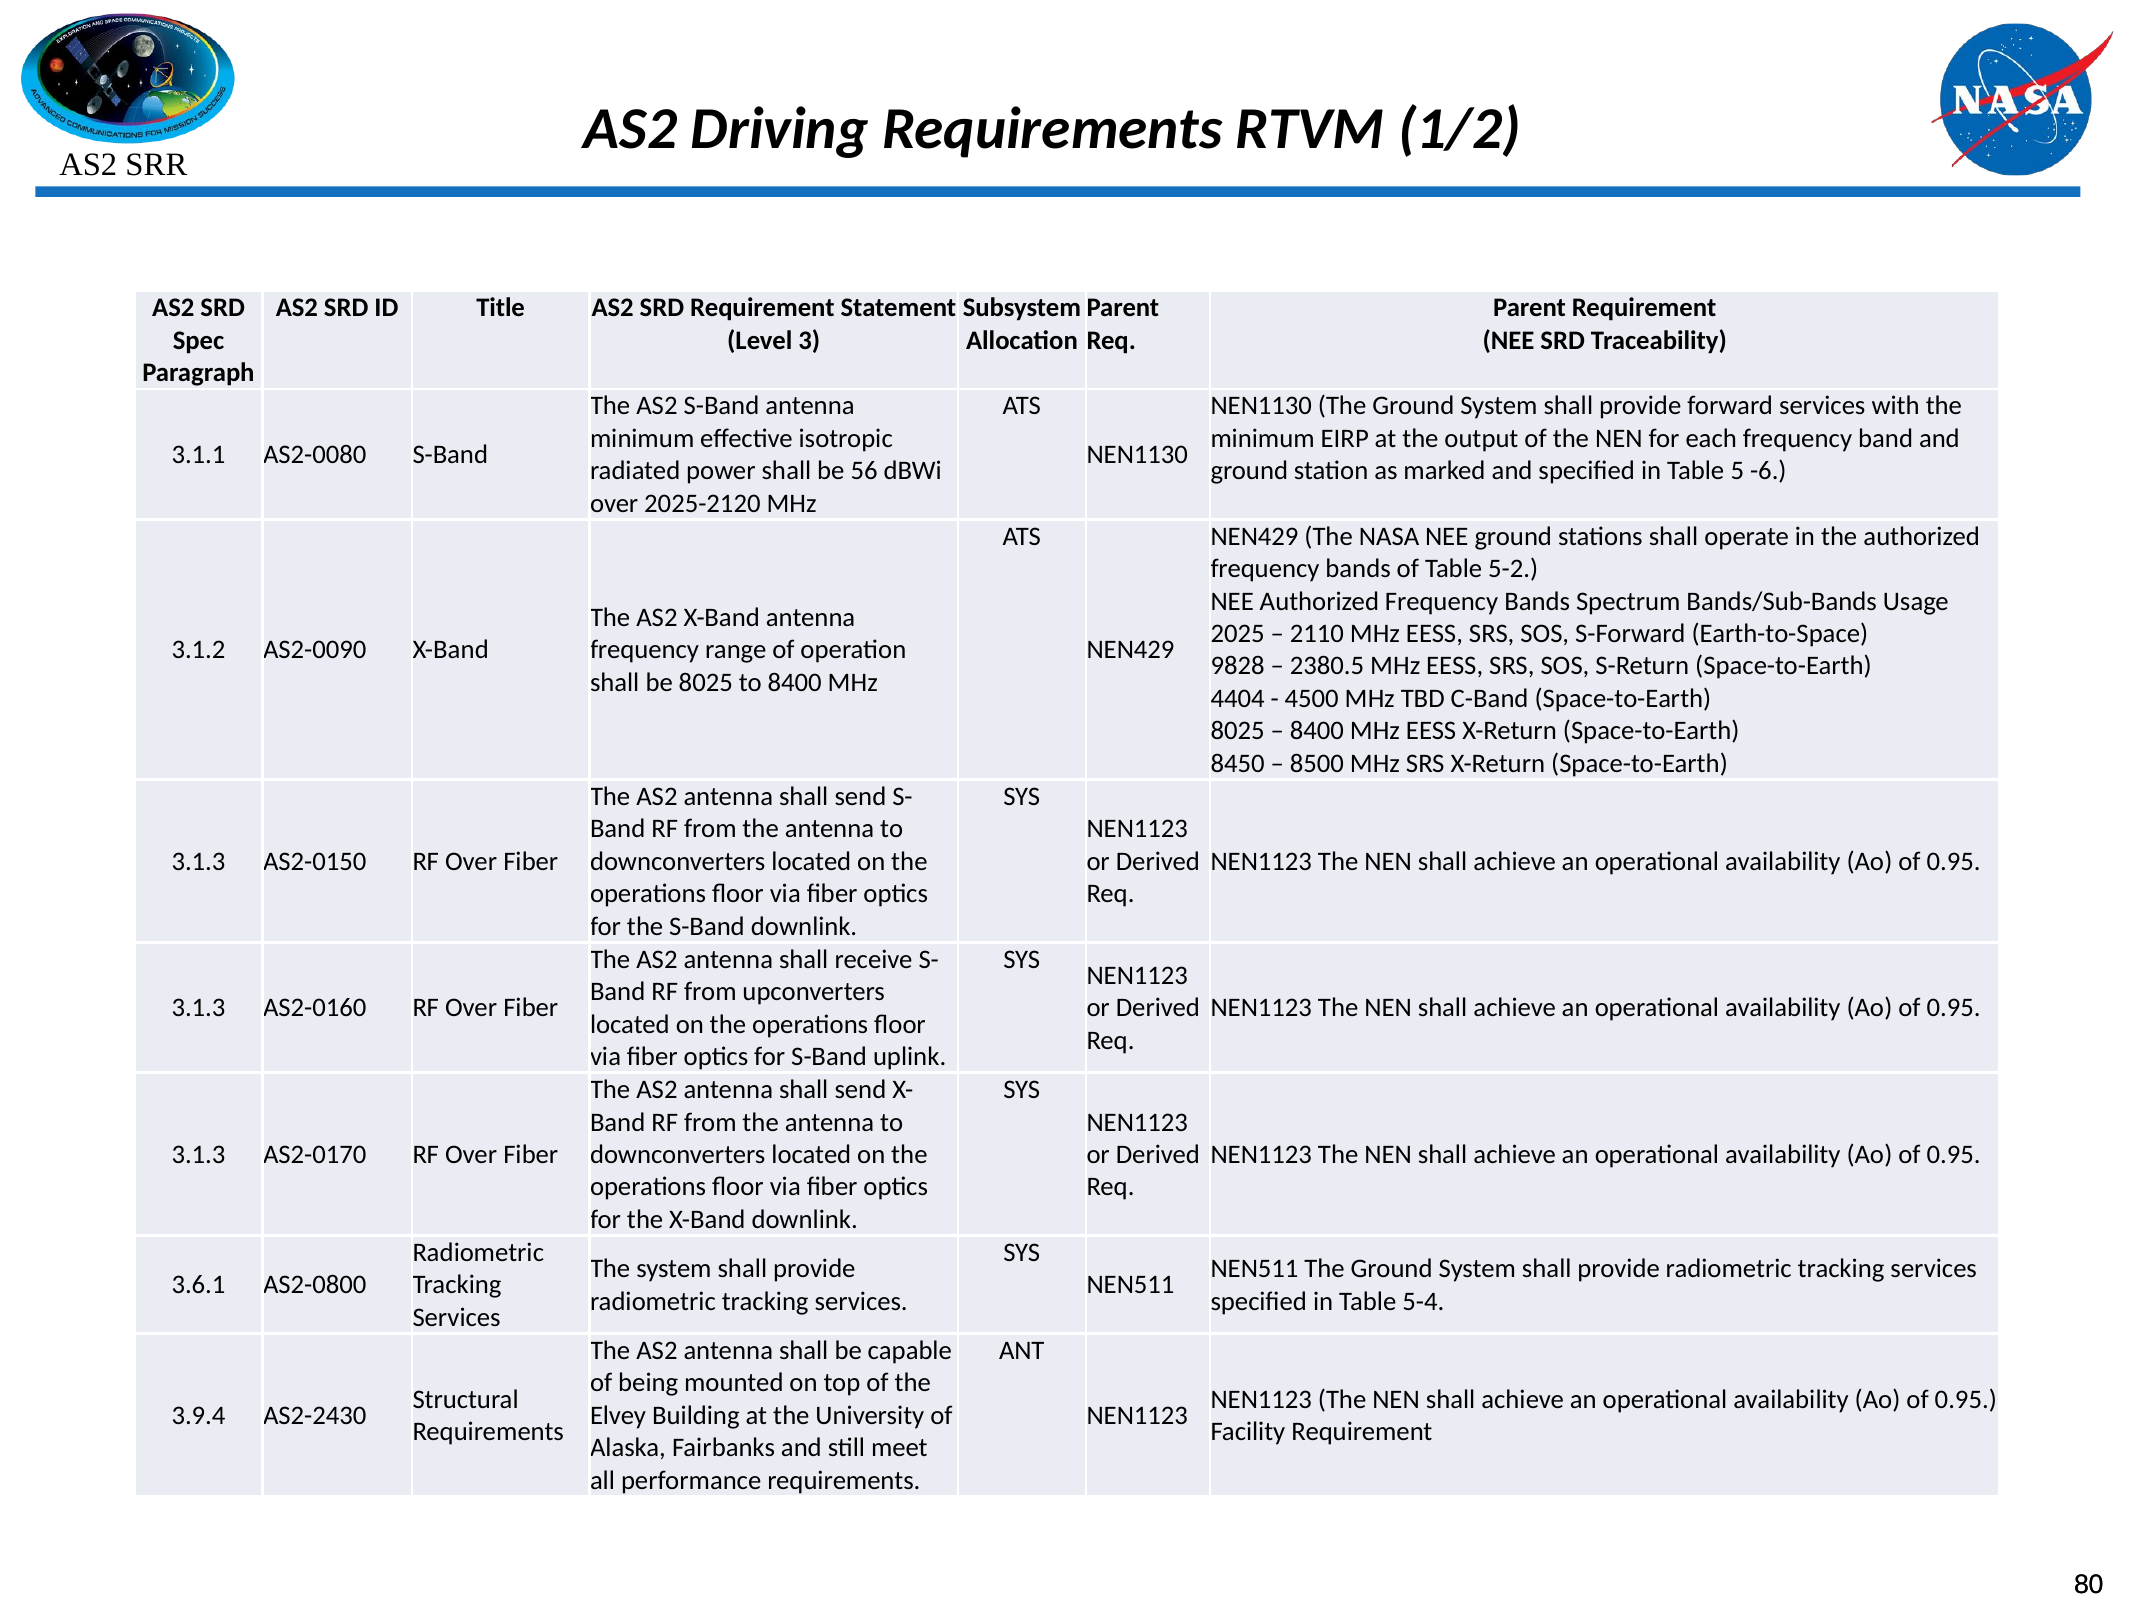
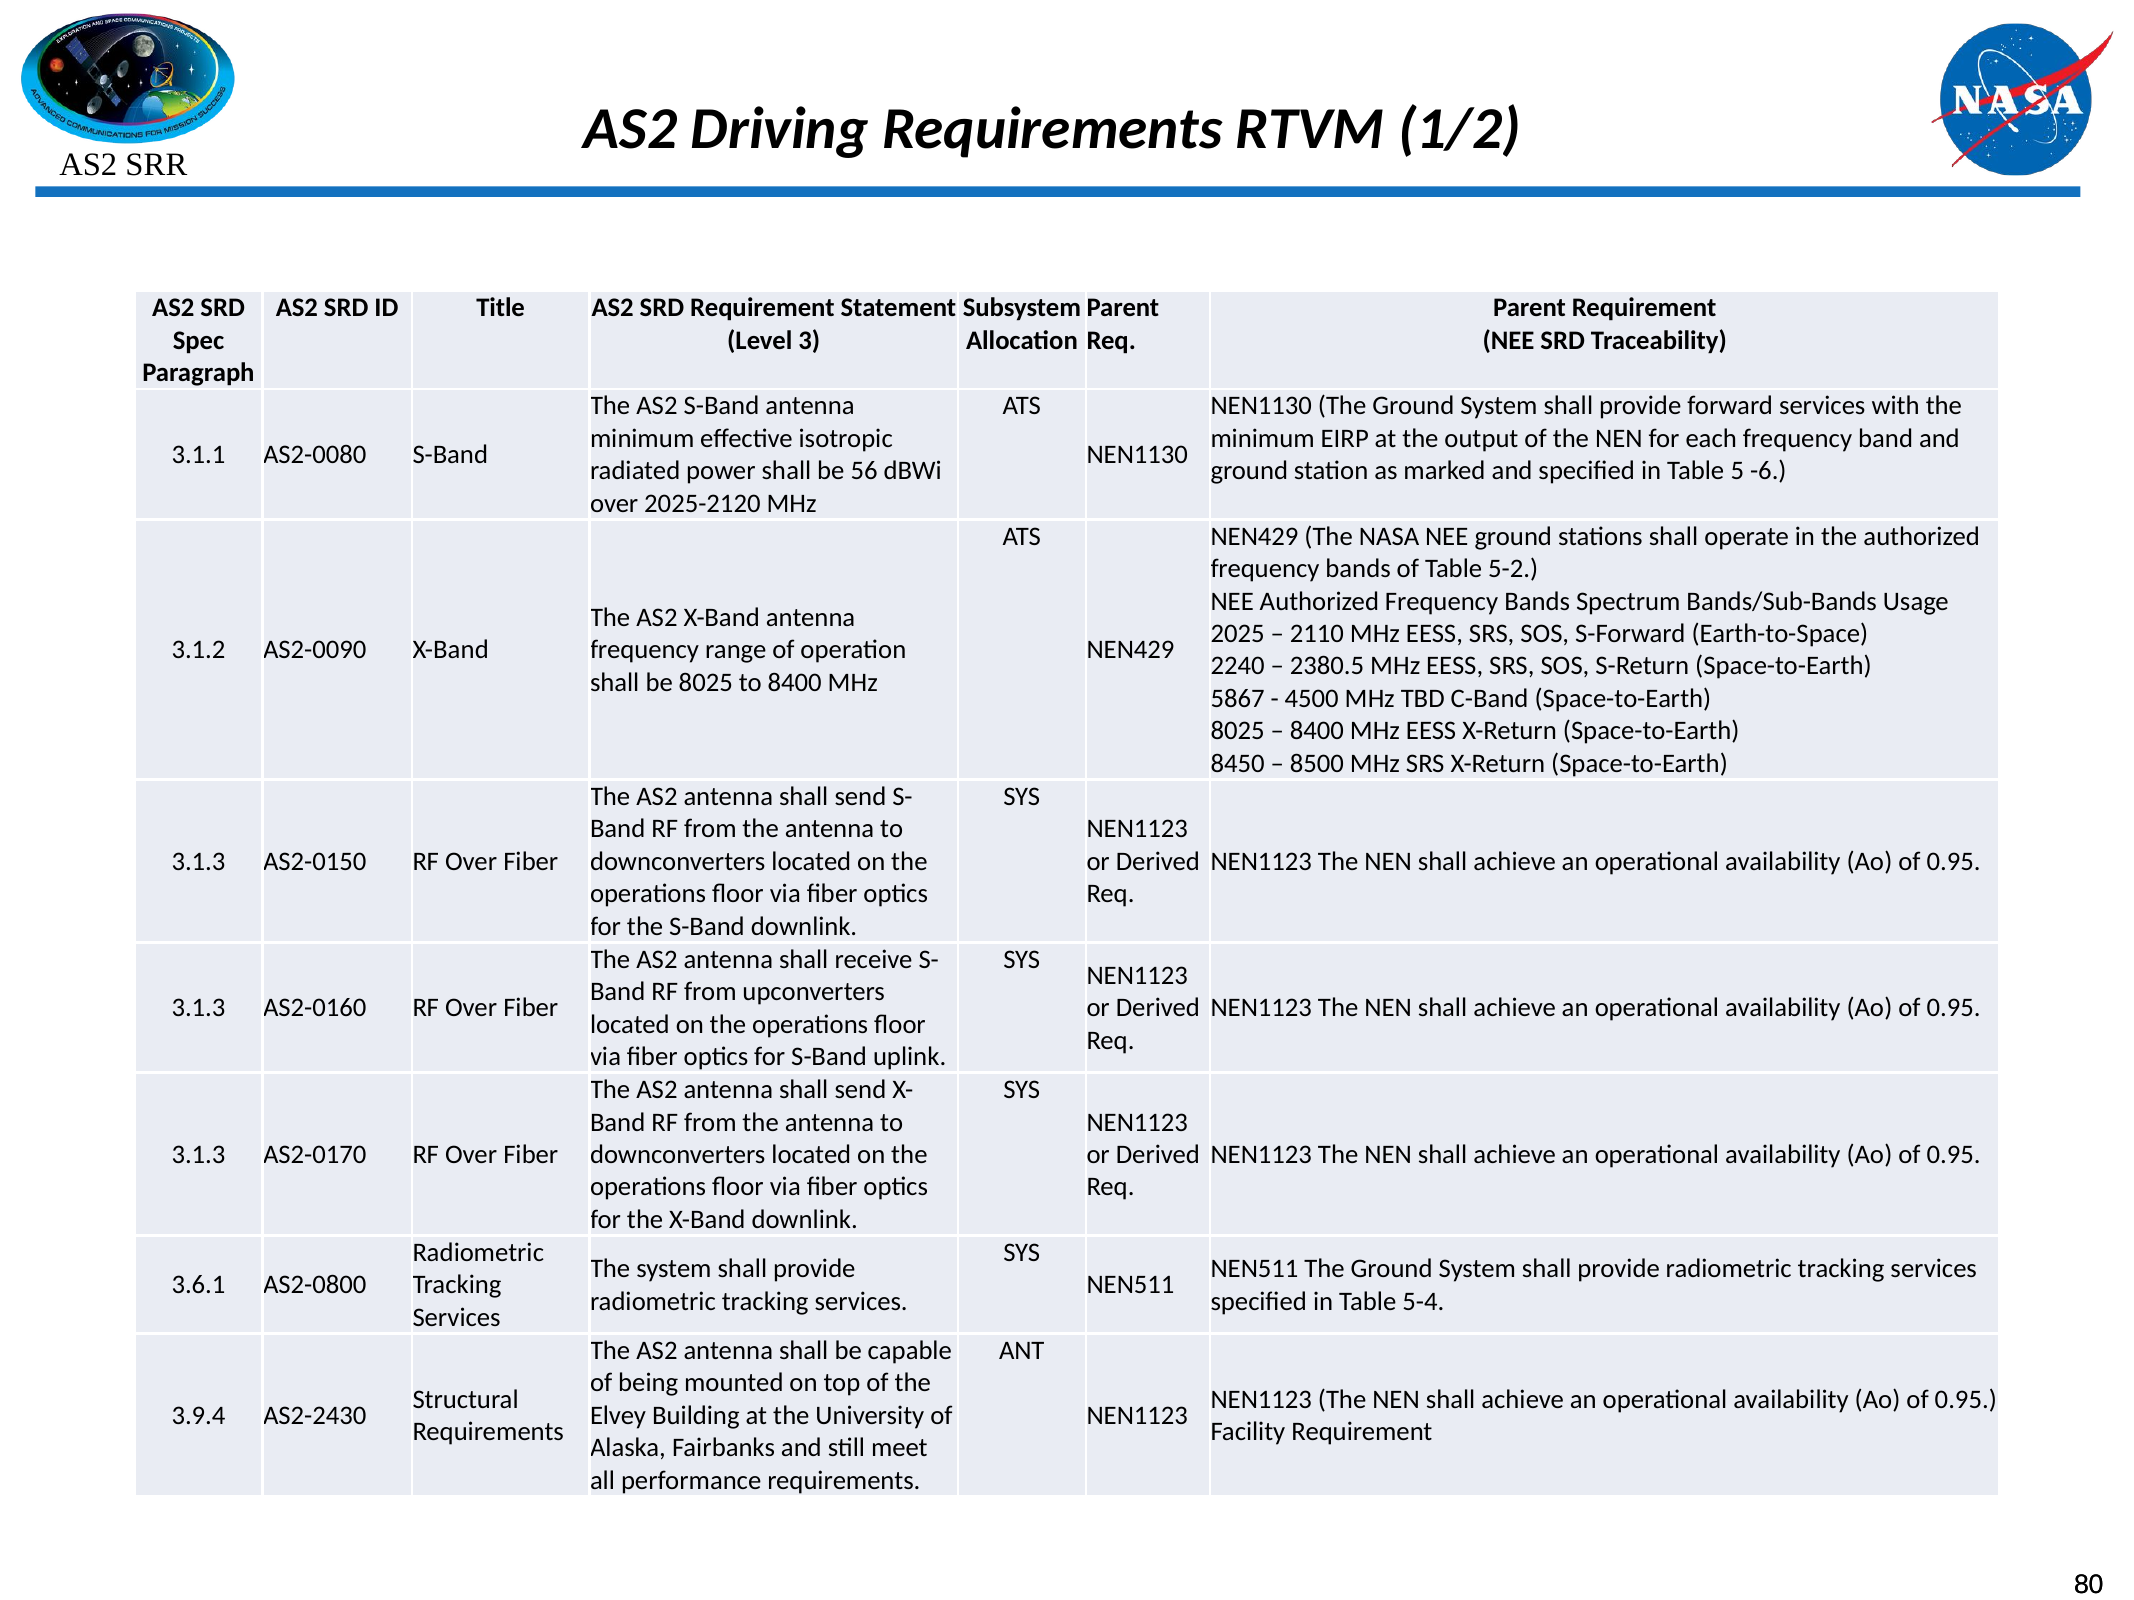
9828: 9828 -> 2240
4404: 4404 -> 5867
